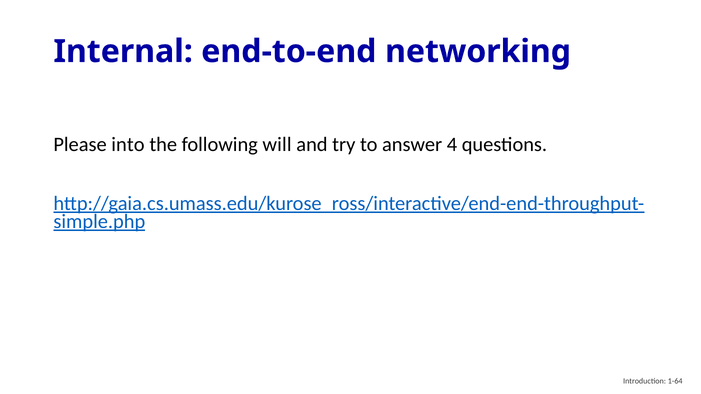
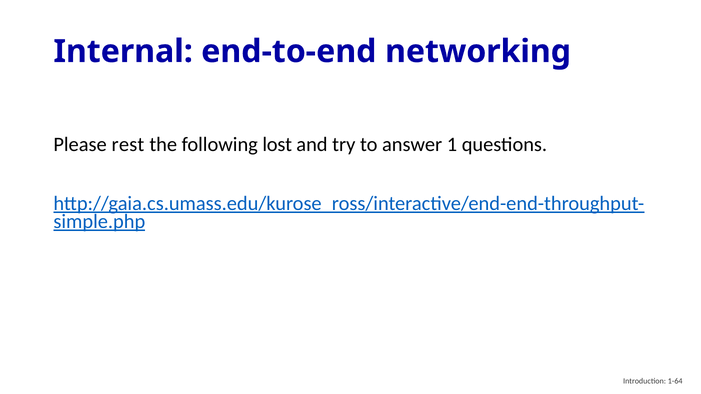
into: into -> rest
will: will -> lost
4: 4 -> 1
